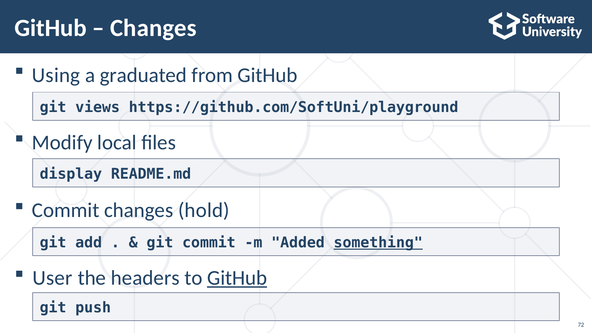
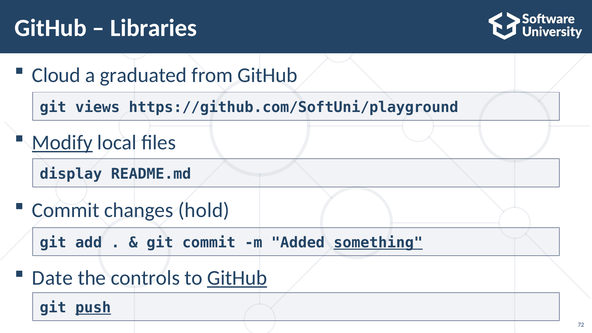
Changes at (153, 28): Changes -> Libraries
Using: Using -> Cloud
Modify underline: none -> present
User: User -> Date
headers: headers -> controls
push underline: none -> present
